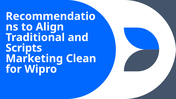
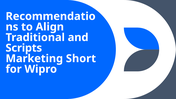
Clean: Clean -> Short
